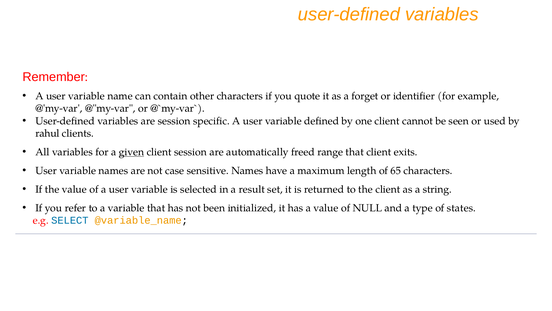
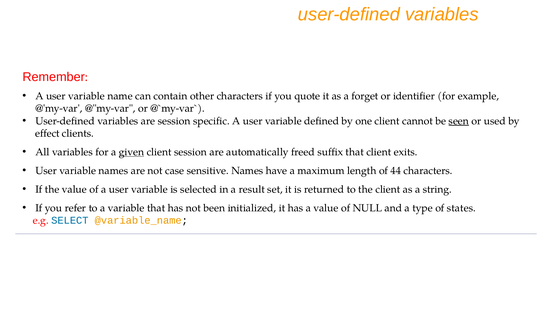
seen underline: none -> present
rahul: rahul -> effect
range: range -> suffix
65: 65 -> 44
